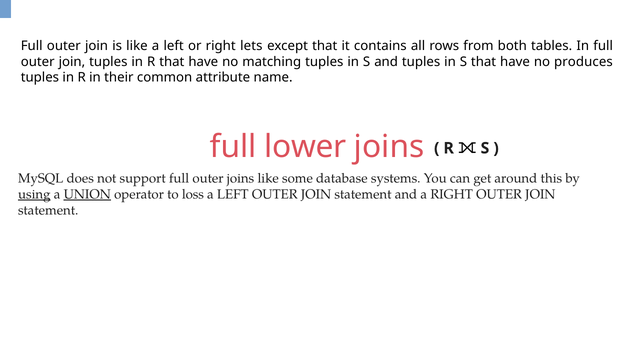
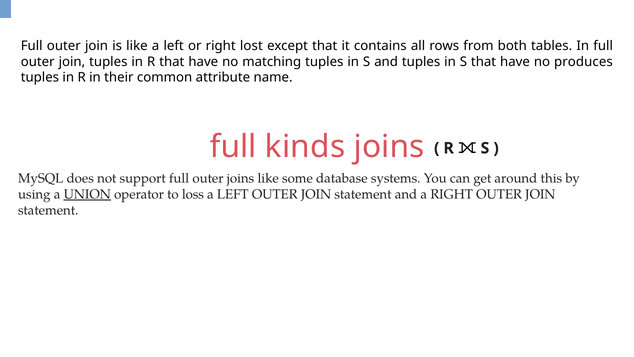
lets: lets -> lost
lower: lower -> kinds
using underline: present -> none
